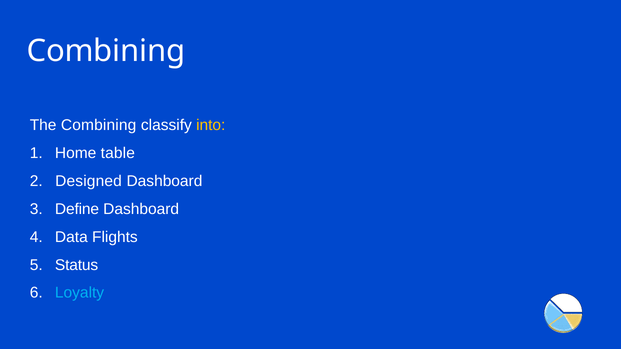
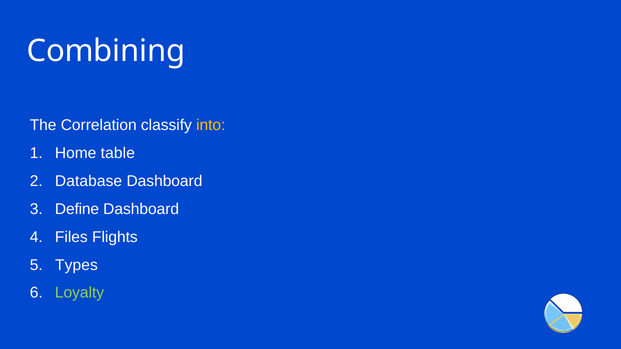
The Combining: Combining -> Correlation
Designed: Designed -> Database
Data: Data -> Files
Status: Status -> Types
Loyalty colour: light blue -> light green
